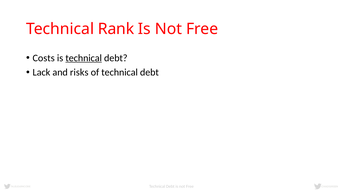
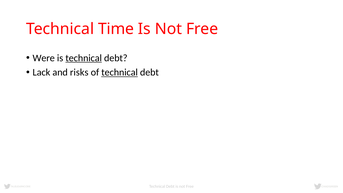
Rank: Rank -> Time
Costs: Costs -> Were
technical at (120, 72) underline: none -> present
